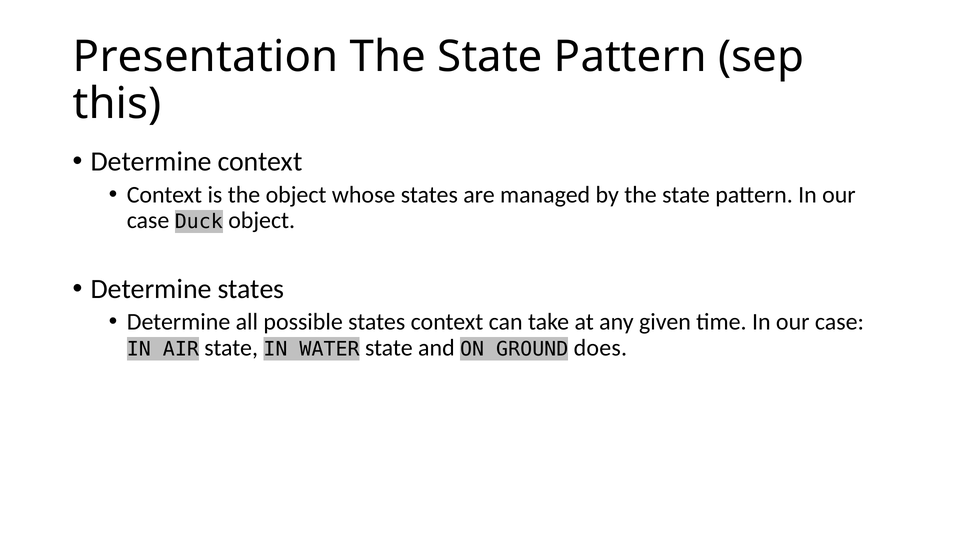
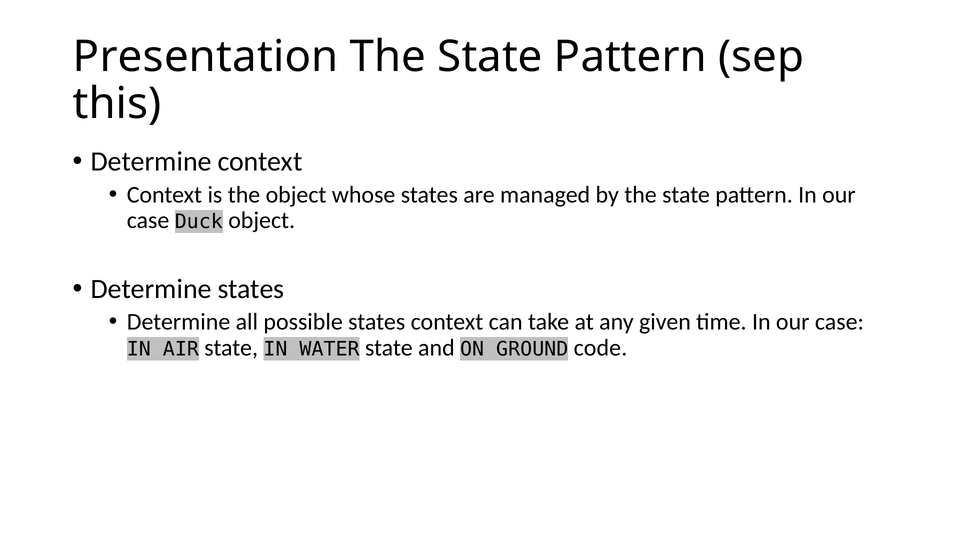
does: does -> code
